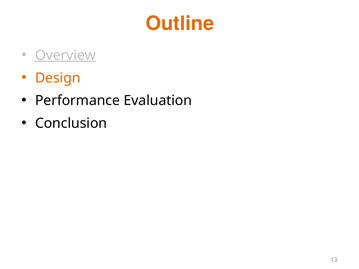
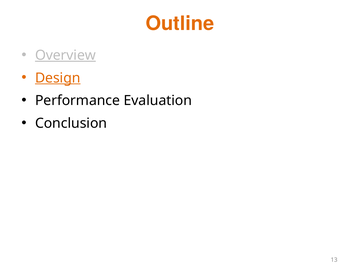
Design underline: none -> present
